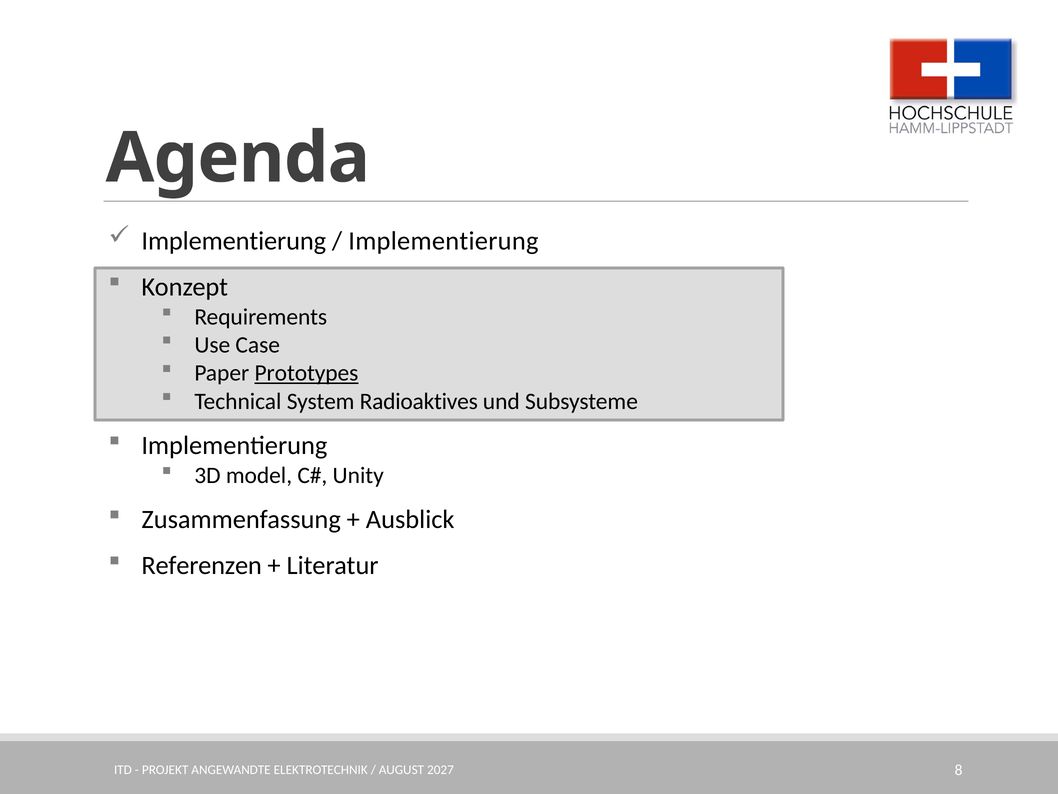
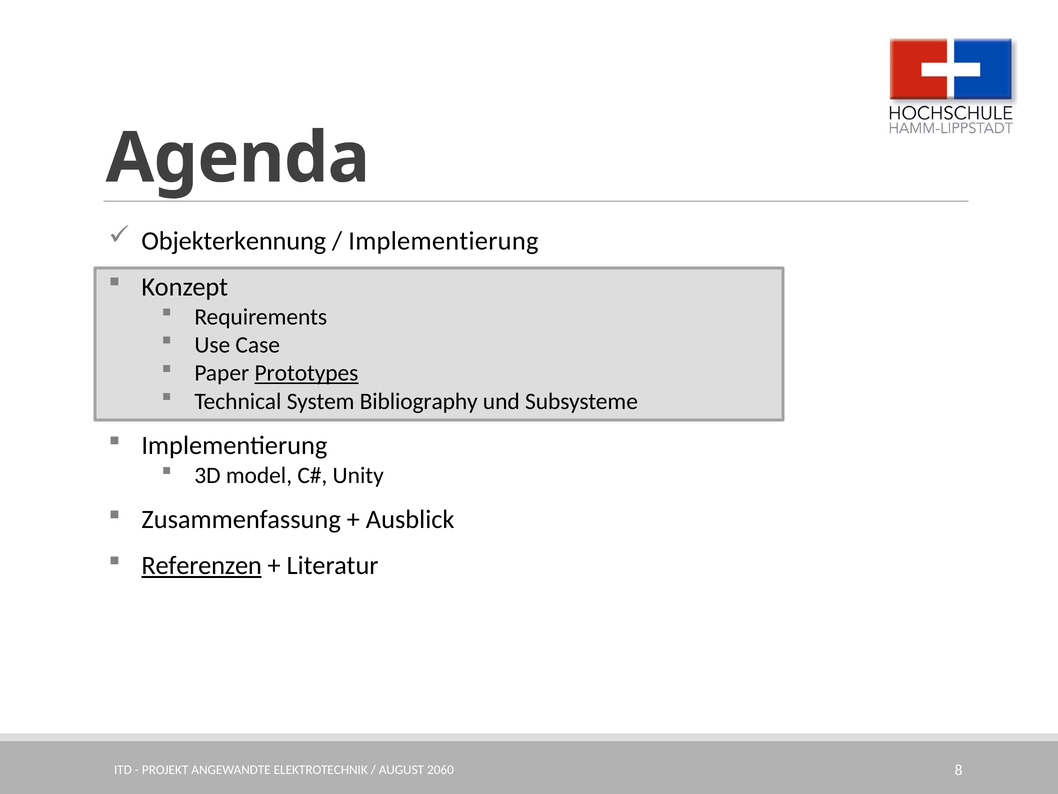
Implementierung at (234, 241): Implementierung -> Objekterkennung
Radioaktives: Radioaktives -> Bibliography
Referenzen underline: none -> present
2027: 2027 -> 2060
